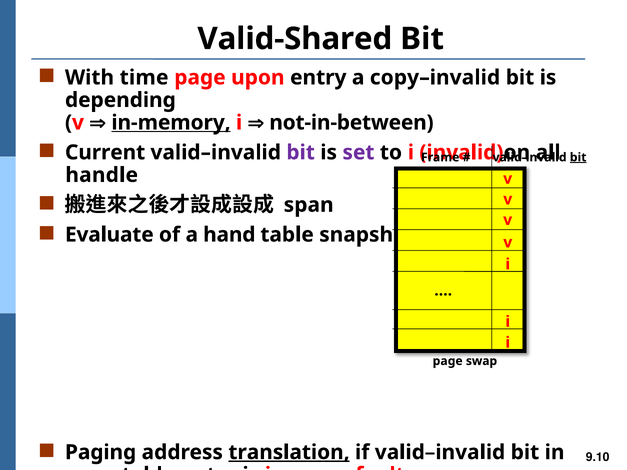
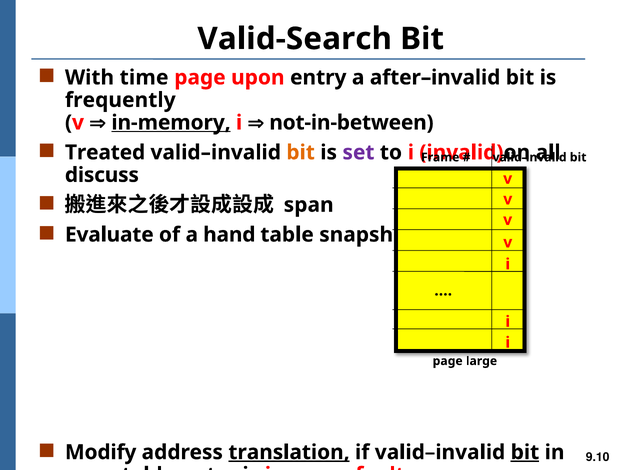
Valid-Shared: Valid-Shared -> Valid-Search
copy–invalid: copy–invalid -> after–invalid
depending: depending -> frequently
Current: Current -> Treated
bit at (301, 153) colour: purple -> orange
bit at (578, 157) underline: present -> none
handle: handle -> discuss
swap: swap -> large
Paging: Paging -> Modify
bit at (525, 453) underline: none -> present
